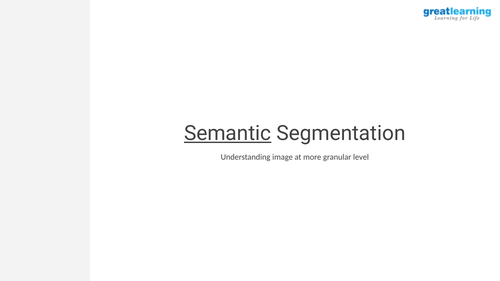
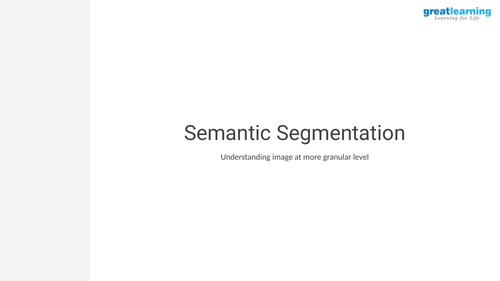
Semantic underline: present -> none
